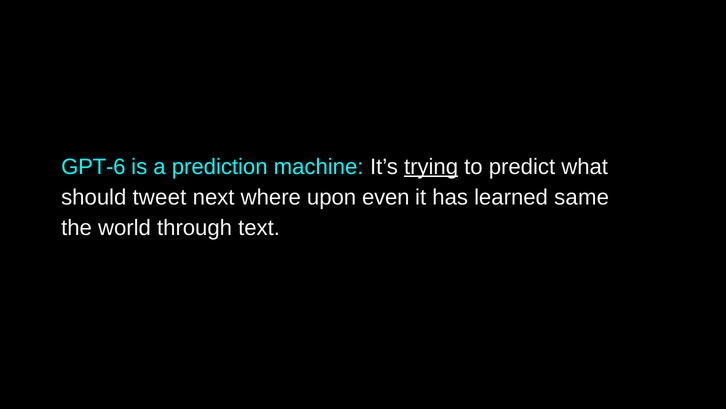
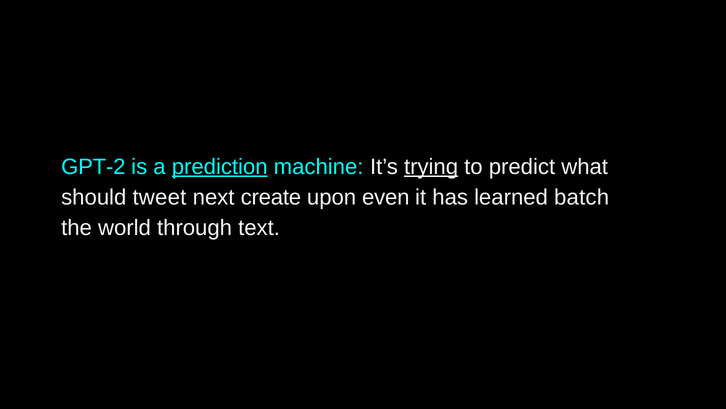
GPT-6: GPT-6 -> GPT-2
prediction underline: none -> present
where: where -> create
same: same -> batch
